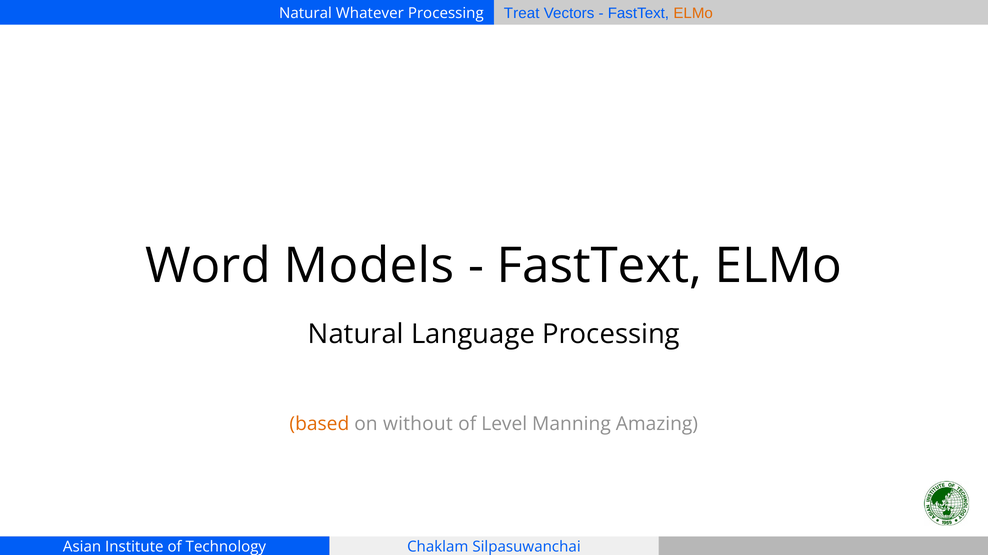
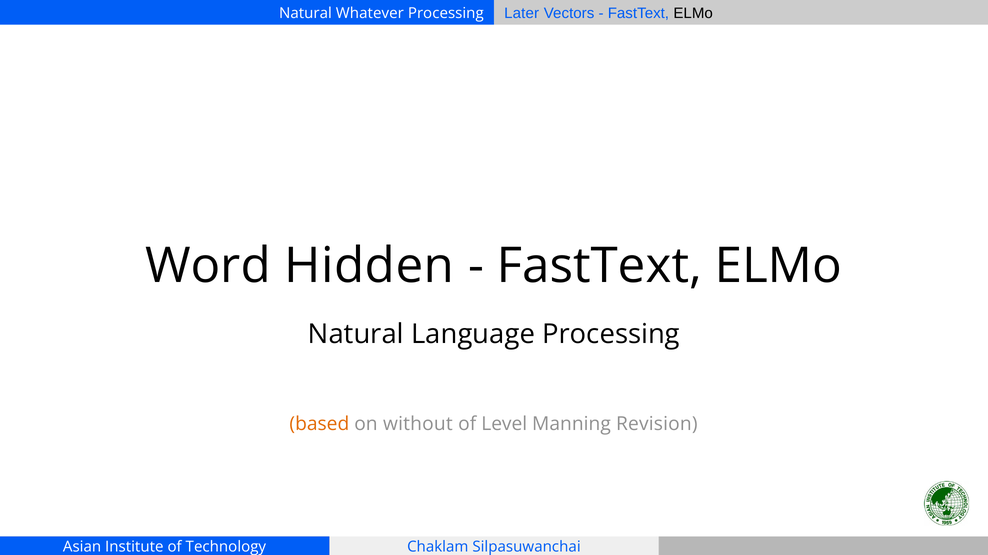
Treat: Treat -> Later
ELMo at (693, 13) colour: orange -> black
Models: Models -> Hidden
Amazing: Amazing -> Revision
